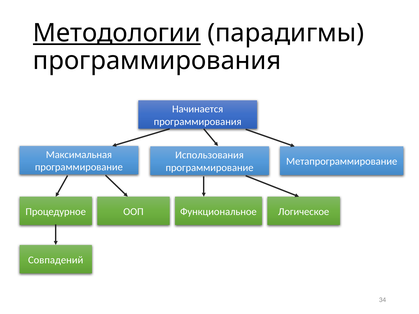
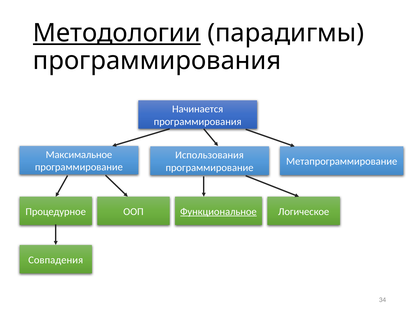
Максимальная: Максимальная -> Максимальное
Функциональное underline: none -> present
Совпадений: Совпадений -> Совпадения
